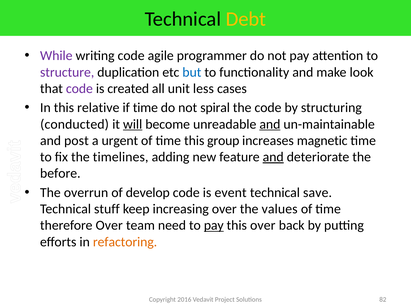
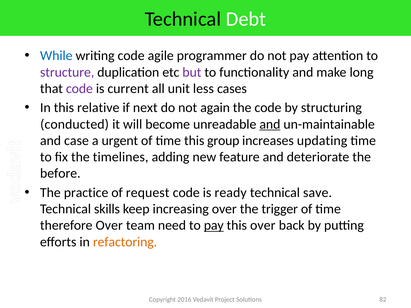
Debt colour: yellow -> white
While colour: purple -> blue
but colour: blue -> purple
look: look -> long
created: created -> current
if time: time -> next
spiral: spiral -> again
will underline: present -> none
post: post -> case
magnetic: magnetic -> updating
and at (273, 157) underline: present -> none
overrun: overrun -> practice
develop: develop -> request
event: event -> ready
stuff: stuff -> skills
values: values -> trigger
